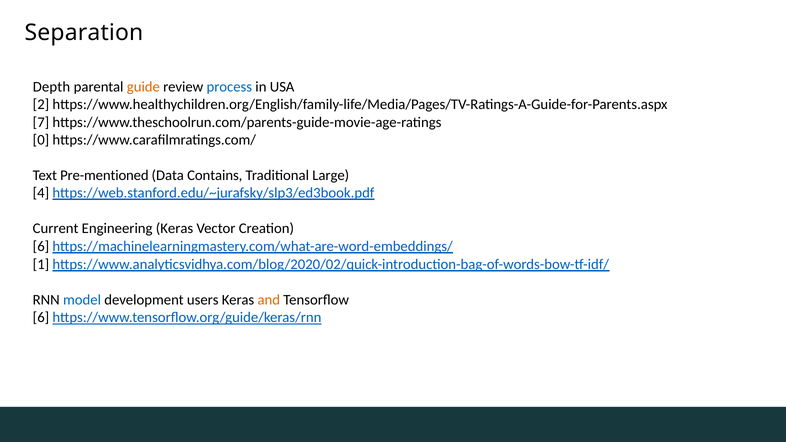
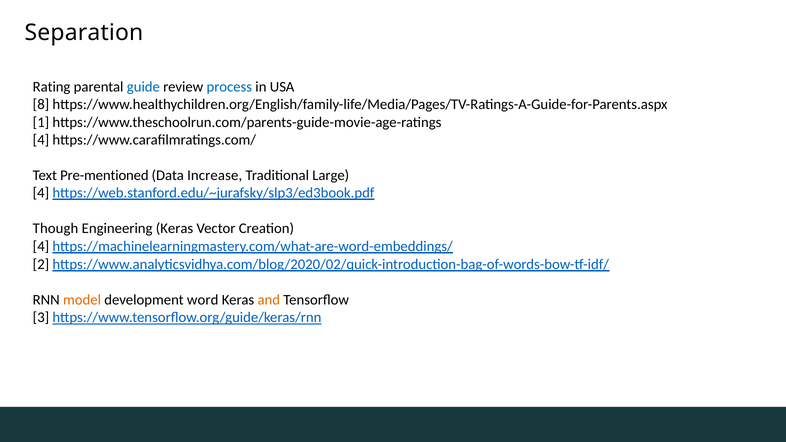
Depth: Depth -> Rating
guide colour: orange -> blue
2: 2 -> 8
7: 7 -> 1
0 at (41, 140): 0 -> 4
Contains: Contains -> Increase
Current: Current -> Though
6 at (41, 246): 6 -> 4
1: 1 -> 2
model colour: blue -> orange
users: users -> word
6 at (41, 318): 6 -> 3
